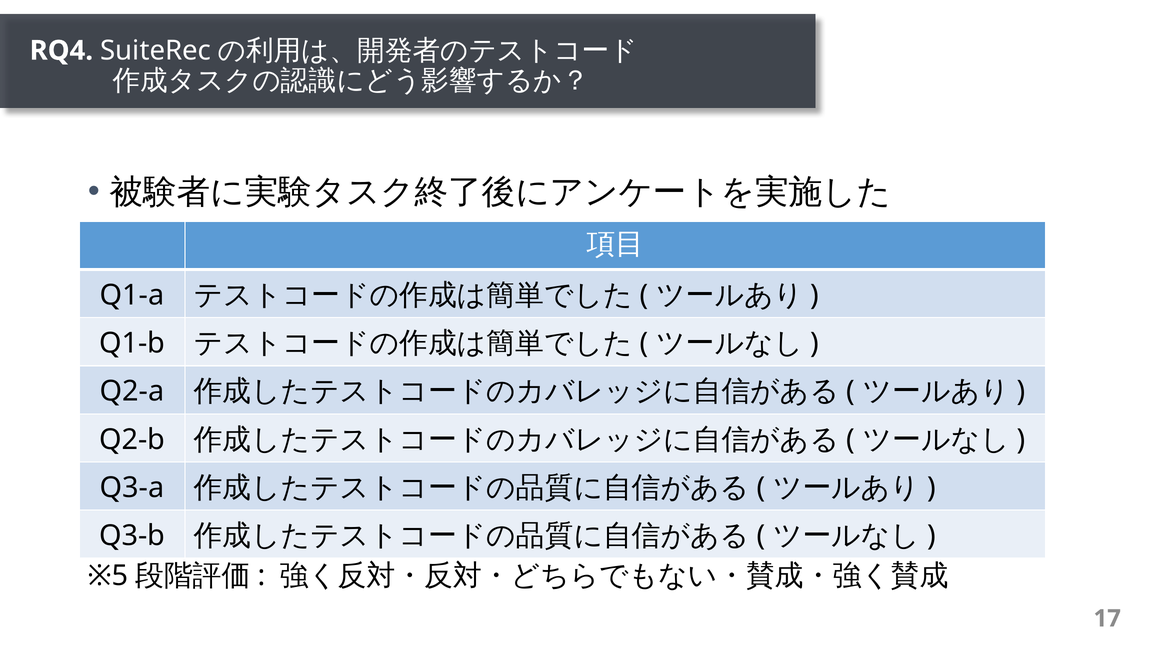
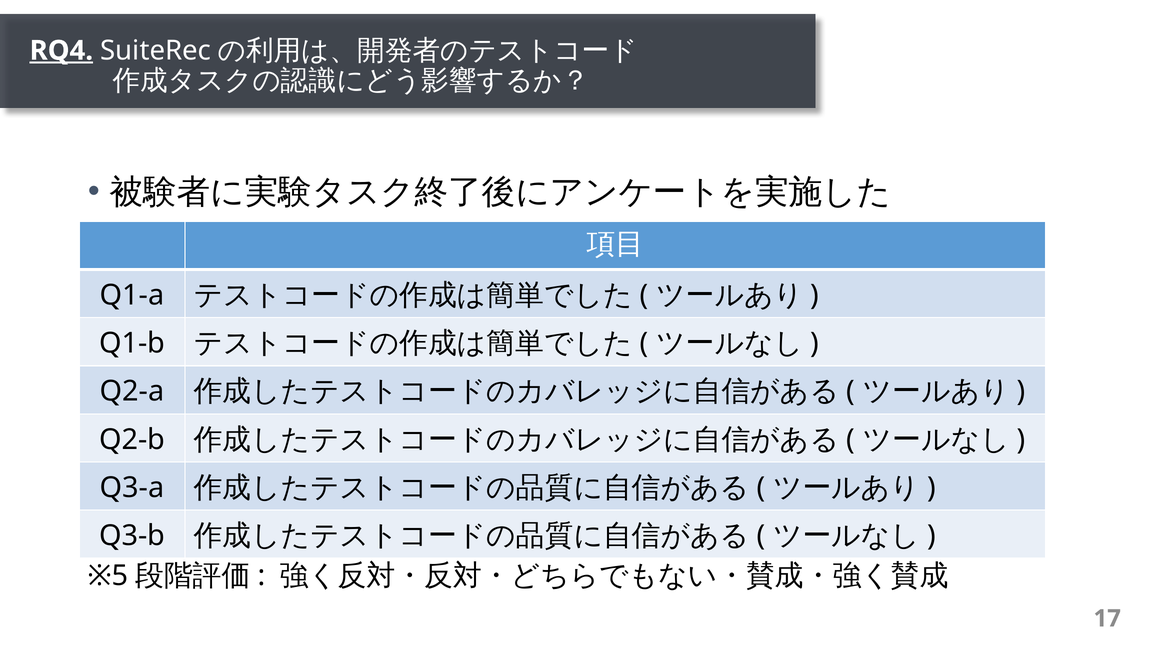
RQ4 underline: none -> present
